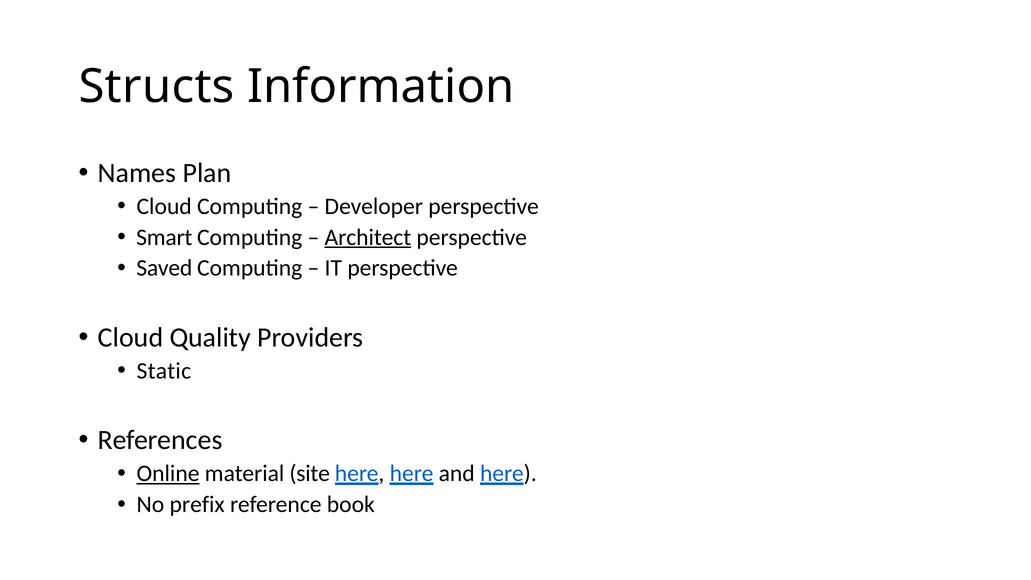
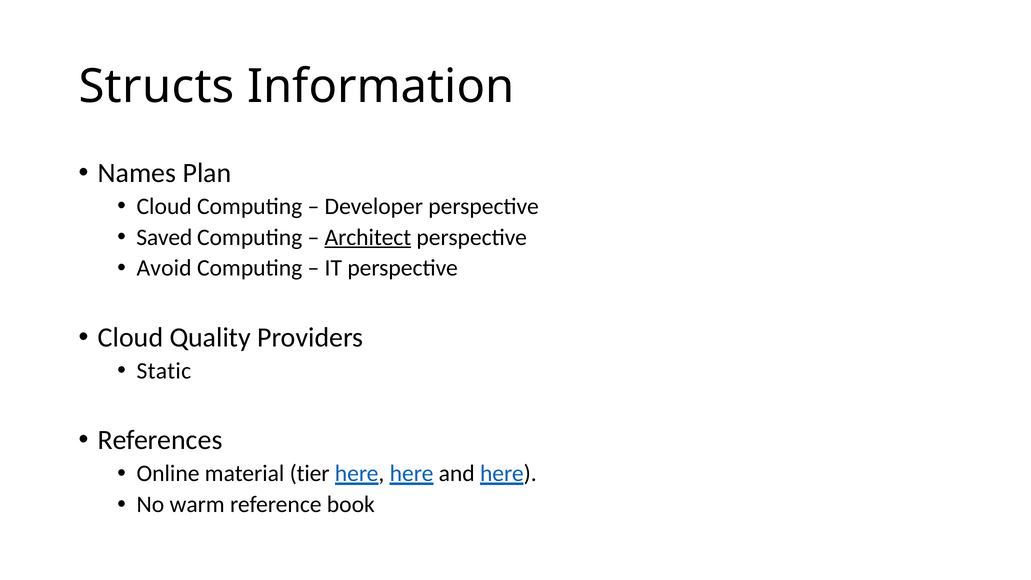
Smart: Smart -> Saved
Saved: Saved -> Avoid
Online underline: present -> none
site: site -> tier
prefix: prefix -> warm
